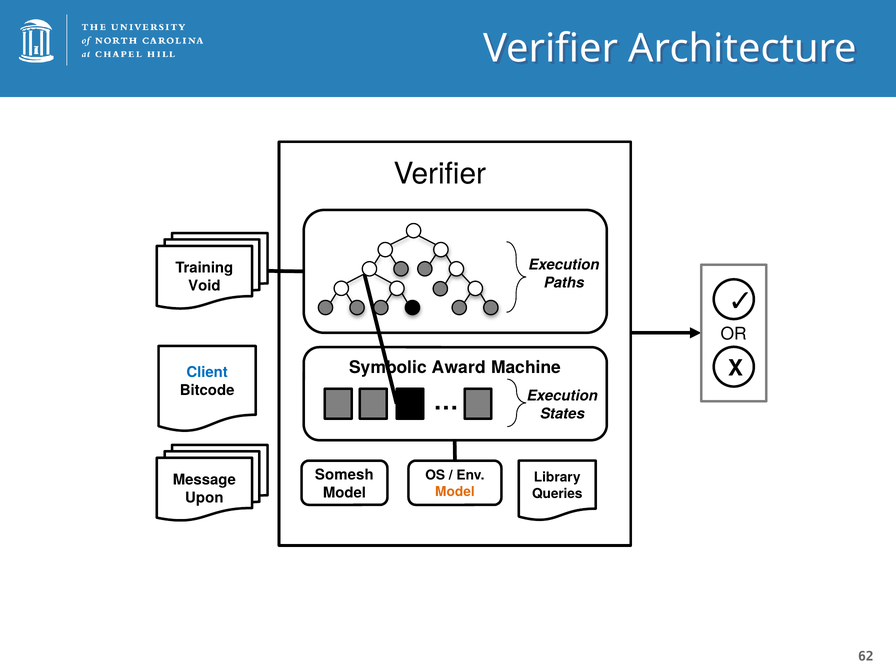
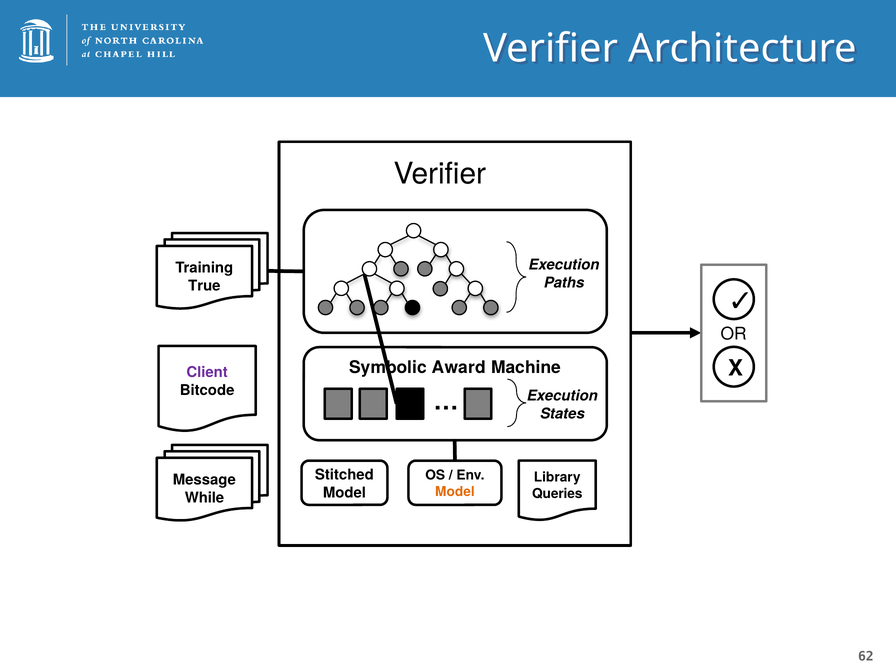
Void: Void -> True
Client colour: blue -> purple
Somesh: Somesh -> Stitched
Upon: Upon -> While
